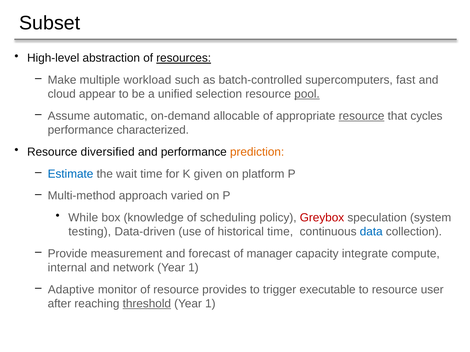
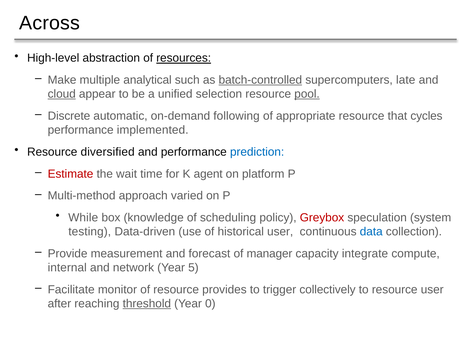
Subset: Subset -> Across
workload: workload -> analytical
batch-controlled underline: none -> present
fast: fast -> late
cloud underline: none -> present
Assume: Assume -> Discrete
allocable: allocable -> following
resource at (362, 116) underline: present -> none
characterized: characterized -> implemented
prediction colour: orange -> blue
Estimate colour: blue -> red
given: given -> agent
historical time: time -> user
network Year 1: 1 -> 5
Adaptive: Adaptive -> Facilitate
executable: executable -> collectively
1 at (210, 304): 1 -> 0
